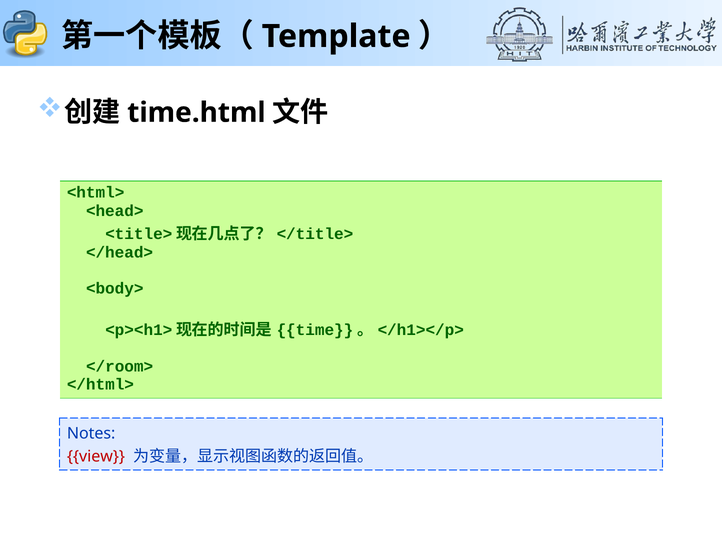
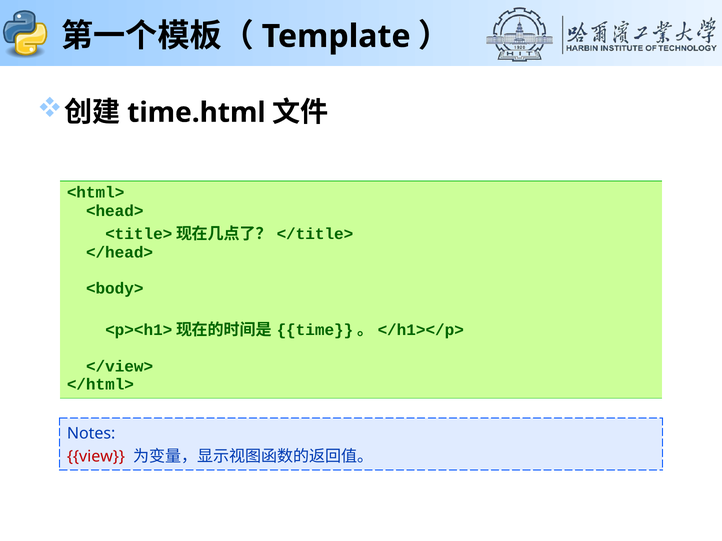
</room>: </room> -> </view>
